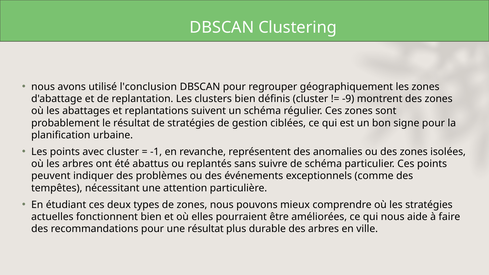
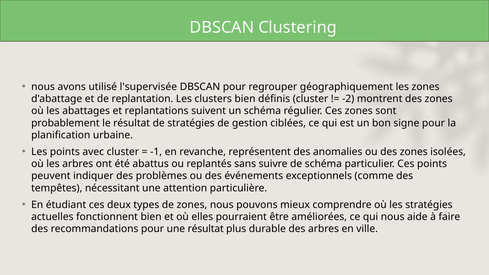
l'conclusion: l'conclusion -> l'supervisée
-9: -9 -> -2
